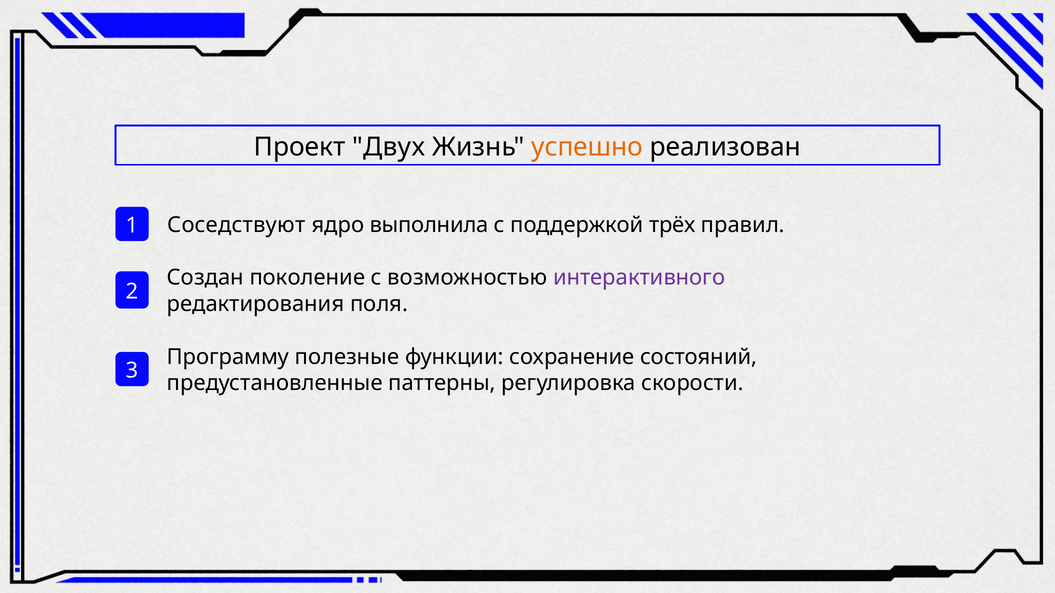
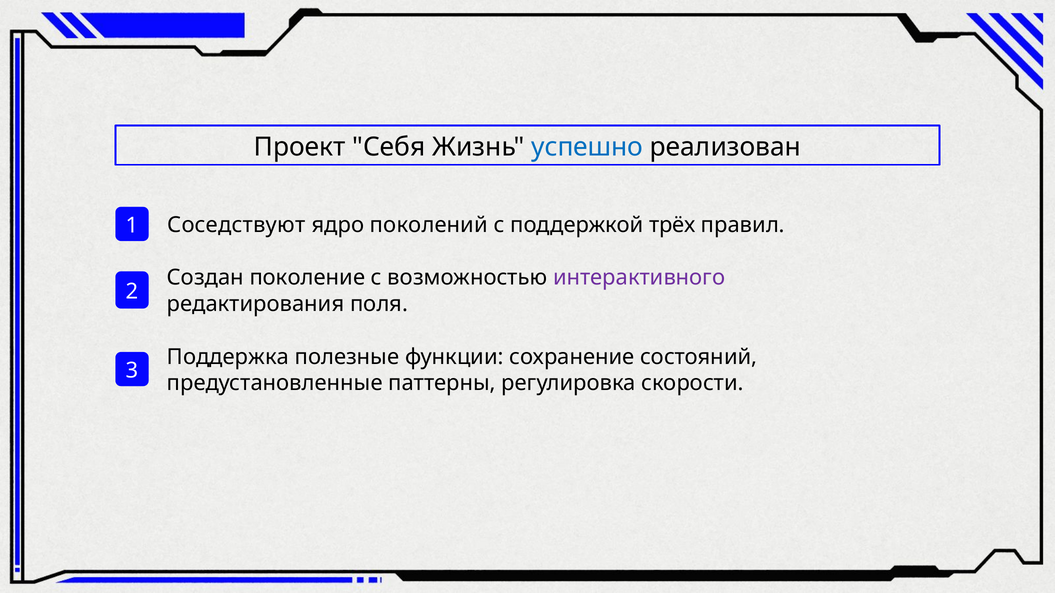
Двух: Двух -> Себя
успешно colour: orange -> blue
выполнила: выполнила -> поколений
Программу: Программу -> Поддержка
